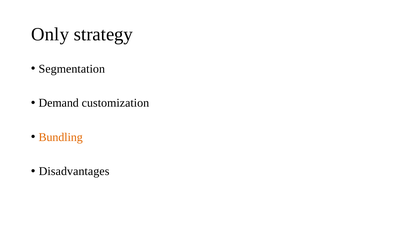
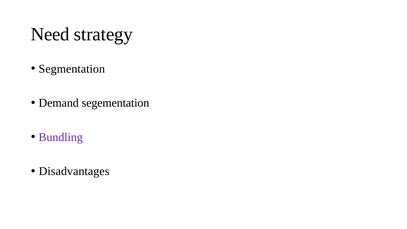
Only: Only -> Need
customization: customization -> segementation
Bundling colour: orange -> purple
